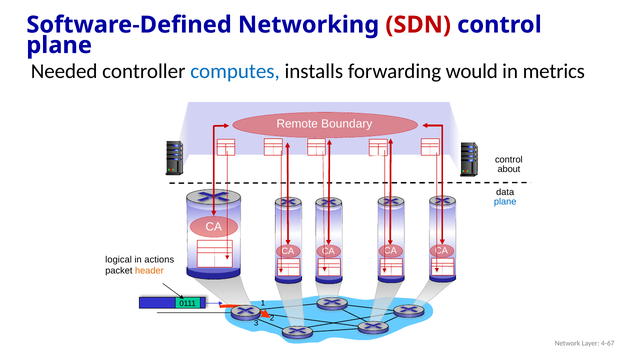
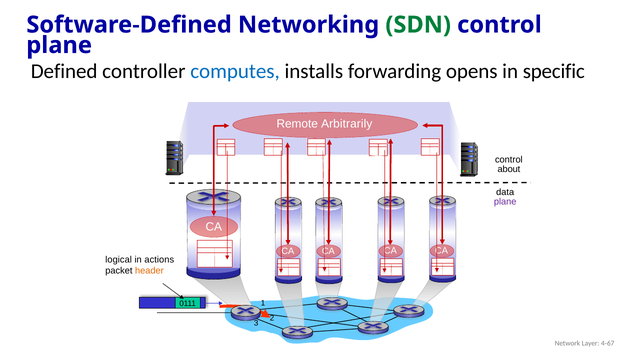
SDN colour: red -> green
Needed: Needed -> Defined
would: would -> opens
metrics: metrics -> specific
Boundary: Boundary -> Arbitrarily
plane at (505, 202) colour: blue -> purple
